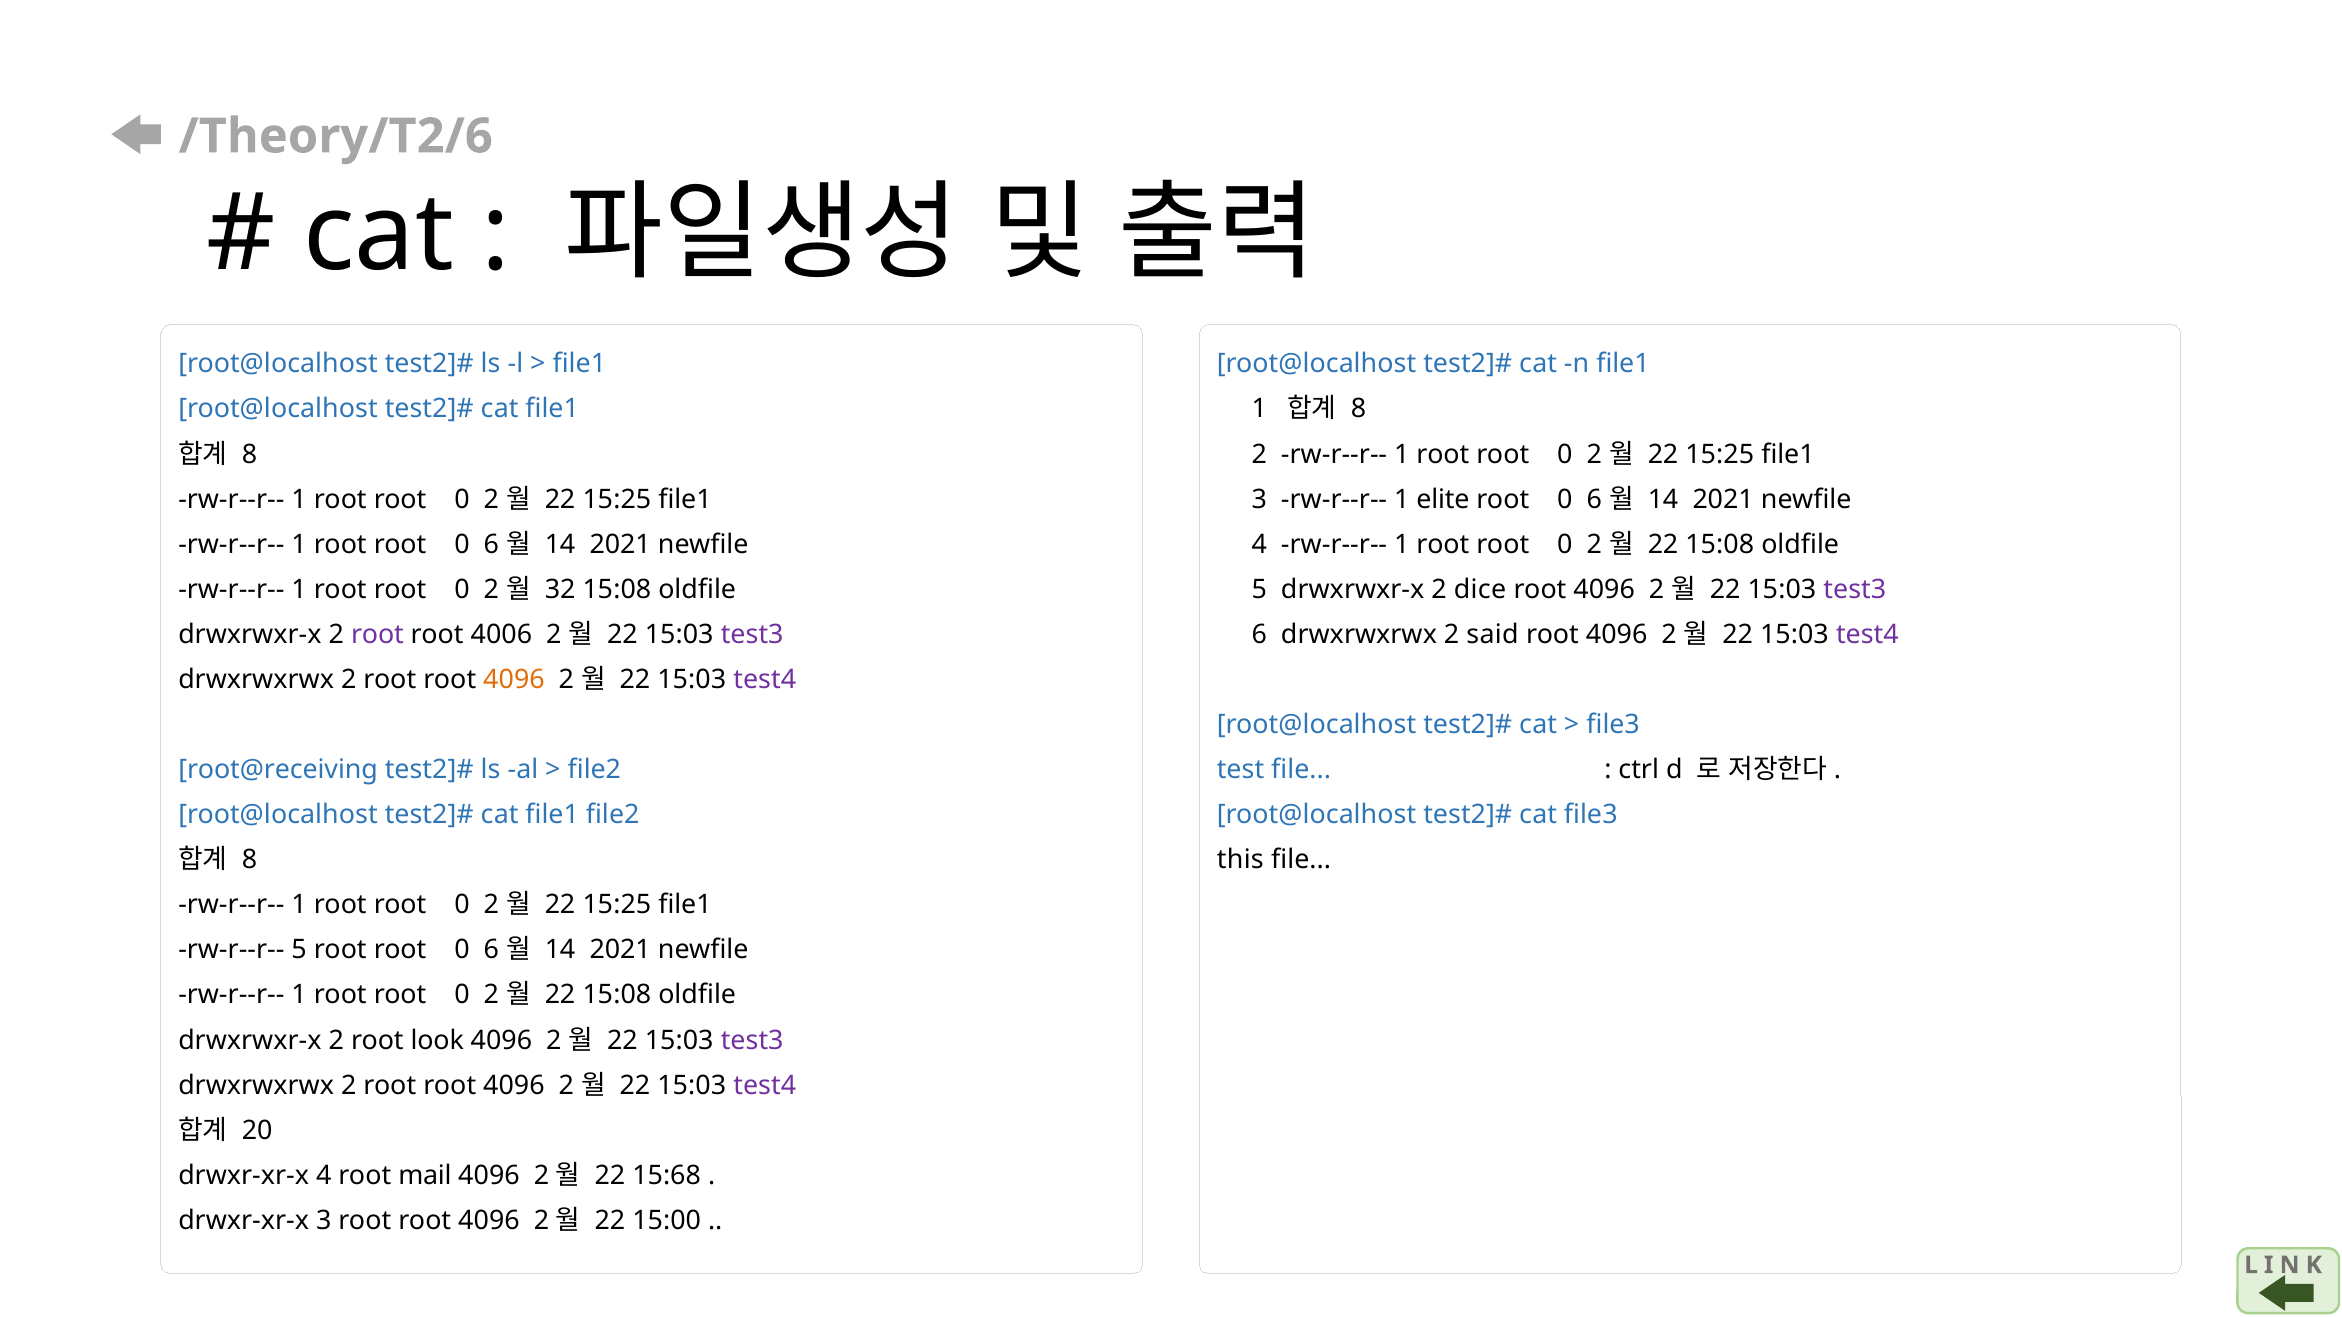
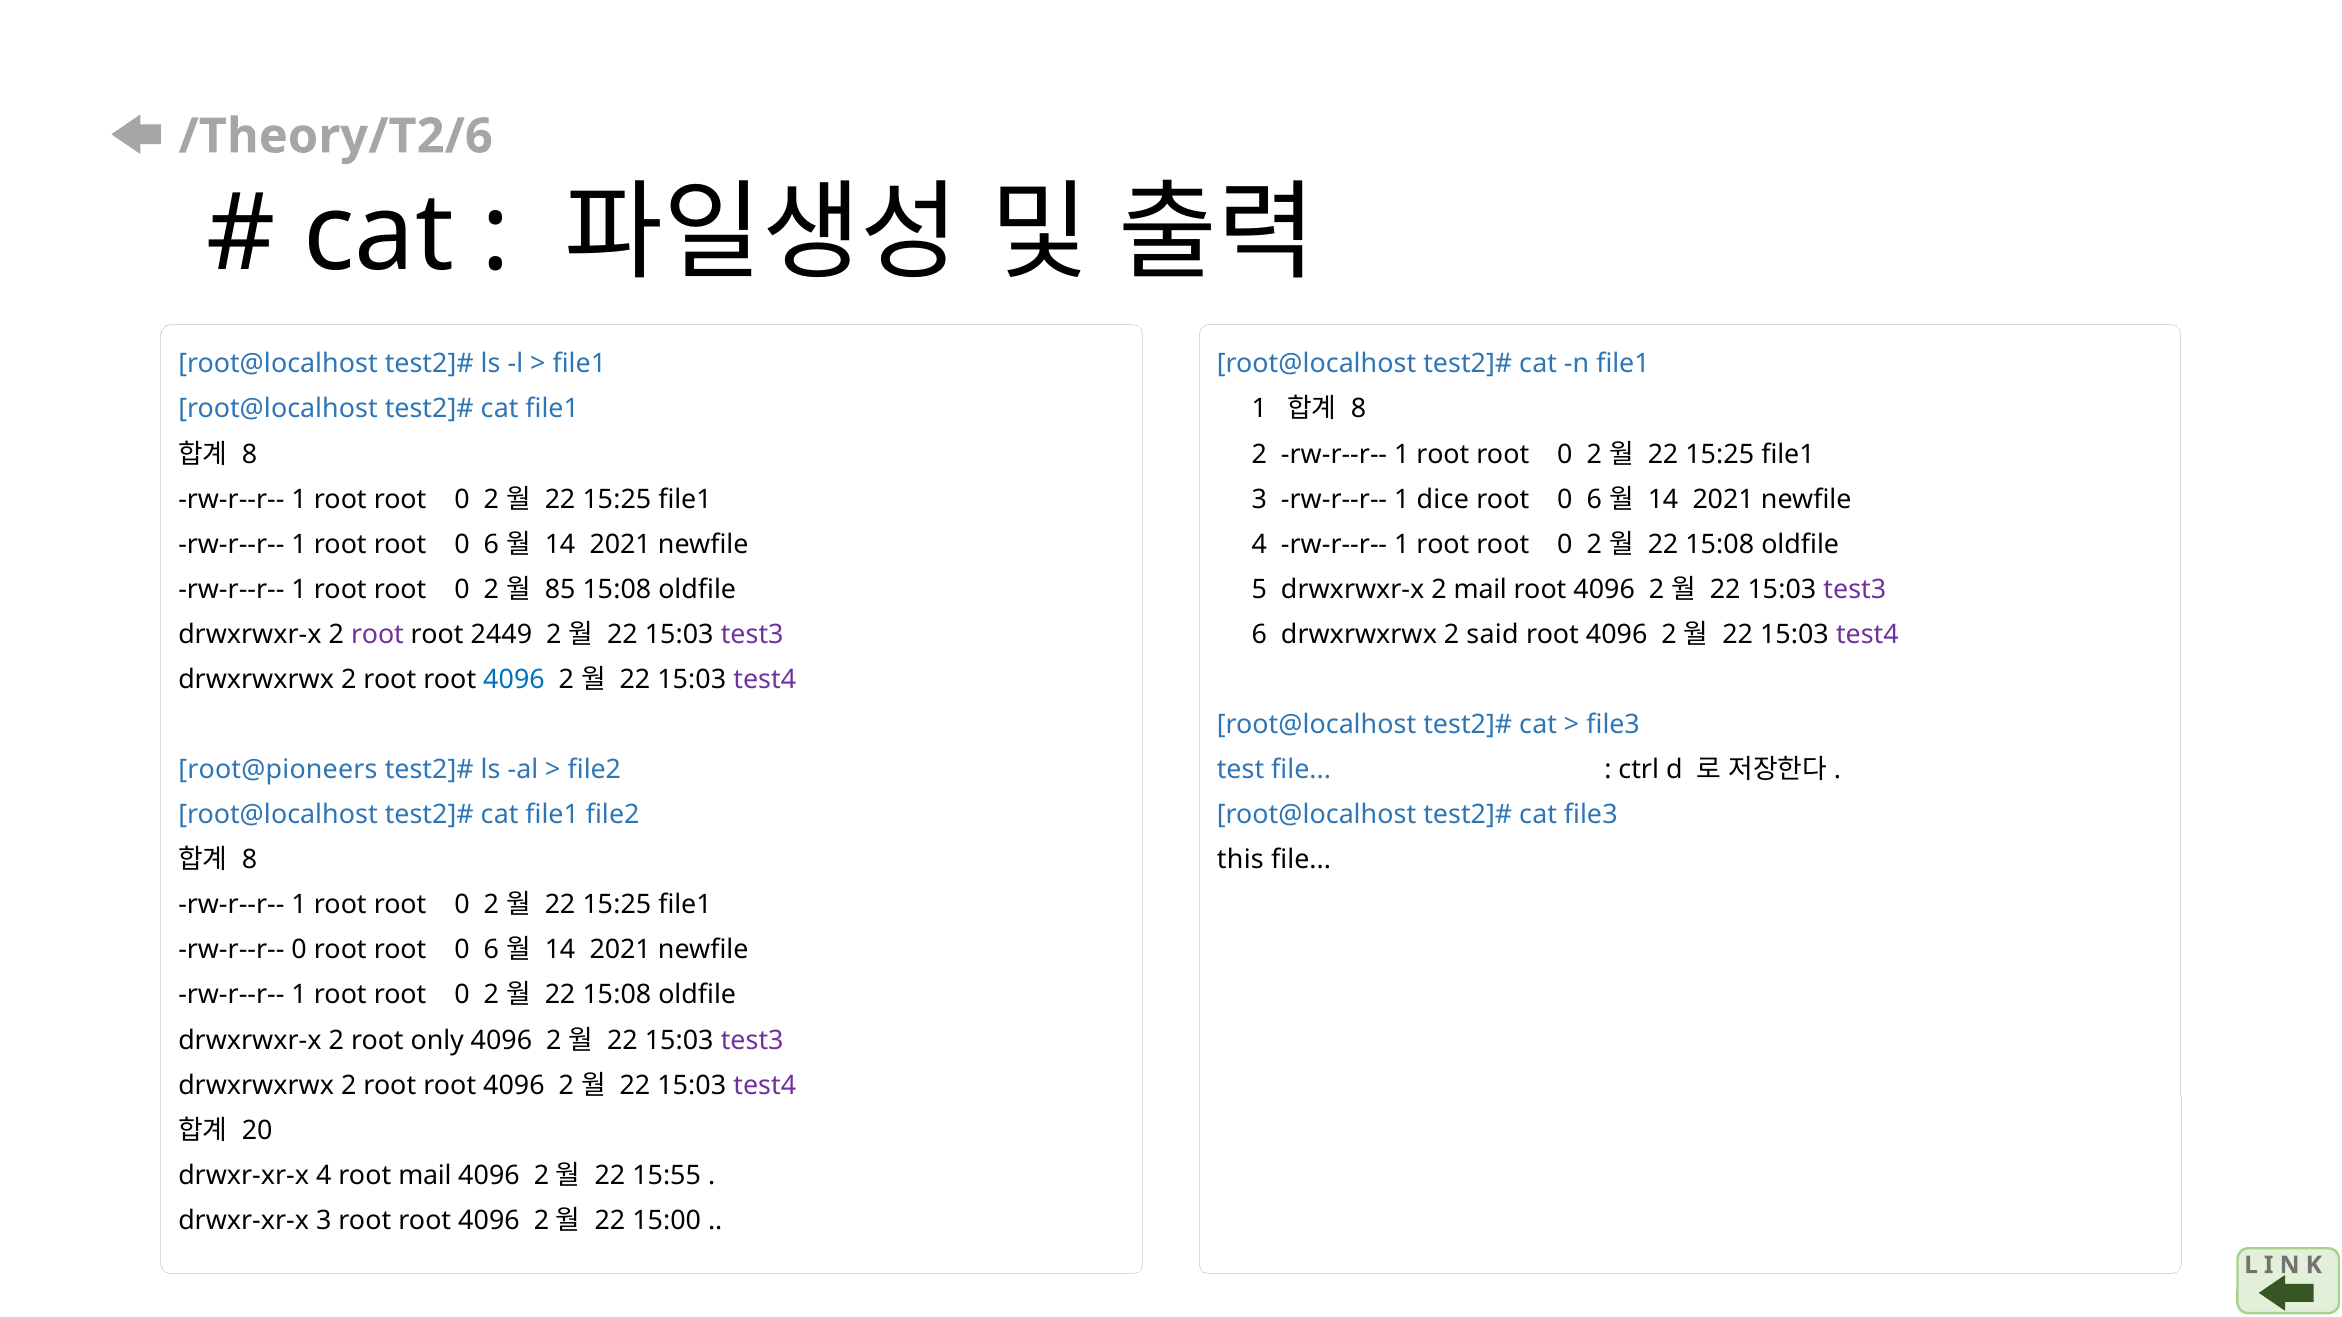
elite: elite -> dice
32: 32 -> 85
2 dice: dice -> mail
4006: 4006 -> 2449
4096 at (514, 680) colour: orange -> blue
root@receiving: root@receiving -> root@pioneers
rw-r--r-- 5: 5 -> 0
look: look -> only
15:68: 15:68 -> 15:55
